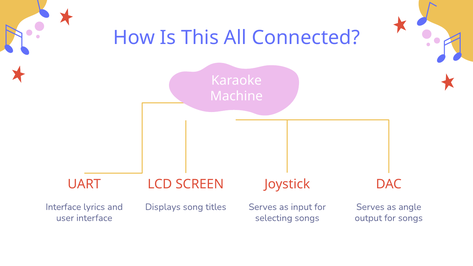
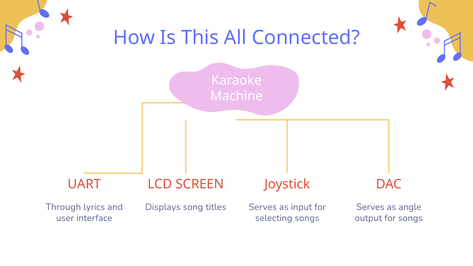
Interface at (63, 207): Interface -> Through
